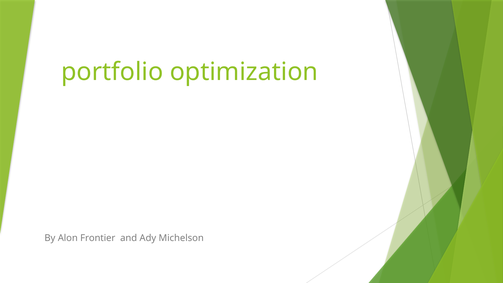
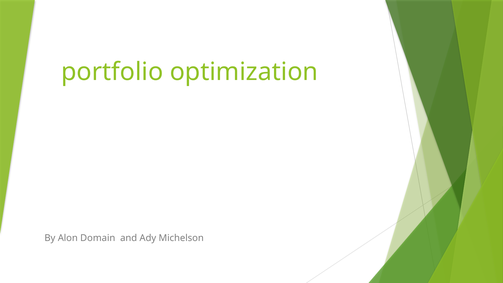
Frontier: Frontier -> Domain
